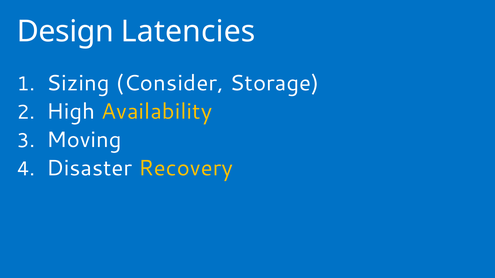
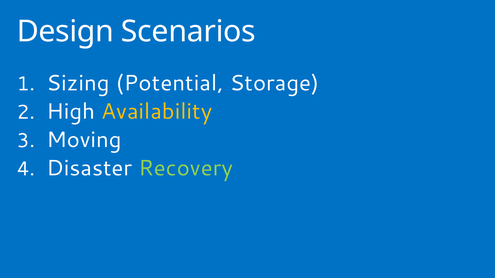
Latencies: Latencies -> Scenarios
Consider: Consider -> Potential
Recovery colour: yellow -> light green
